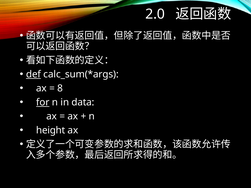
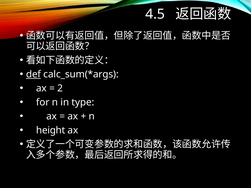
2.0: 2.0 -> 4.5
8: 8 -> 2
for underline: present -> none
data: data -> type
